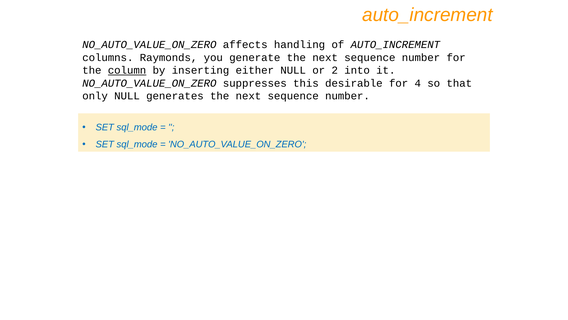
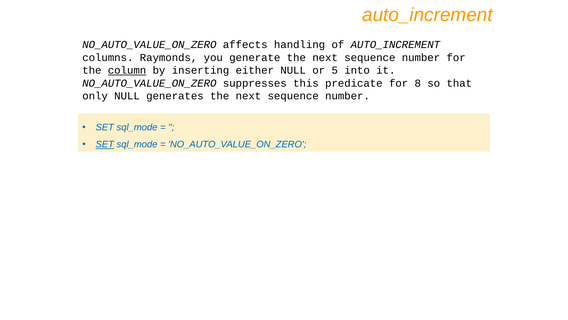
2: 2 -> 5
desirable: desirable -> predicate
4: 4 -> 8
SET at (105, 144) underline: none -> present
